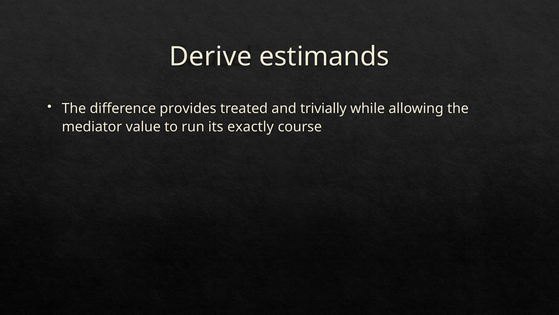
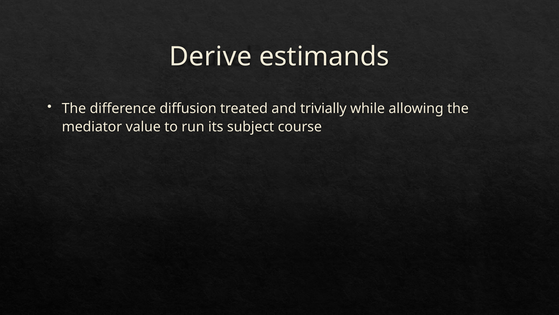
provides: provides -> diffusion
exactly: exactly -> subject
